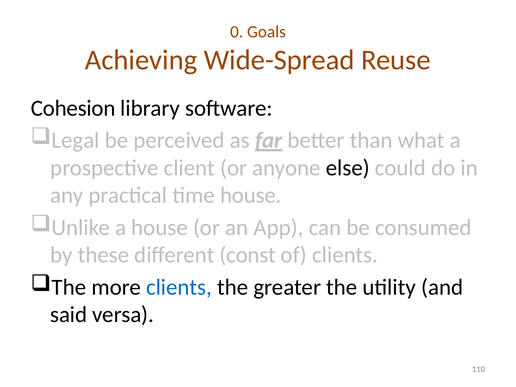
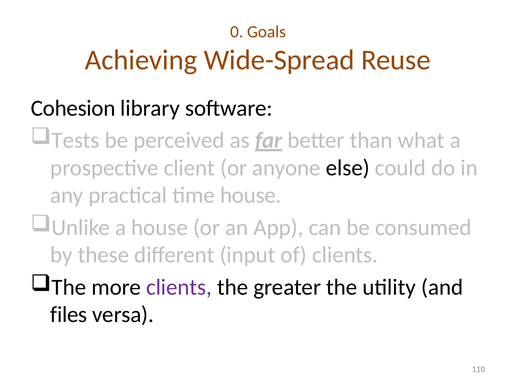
Legal: Legal -> Tests
const: const -> input
clients at (179, 287) colour: blue -> purple
said: said -> files
